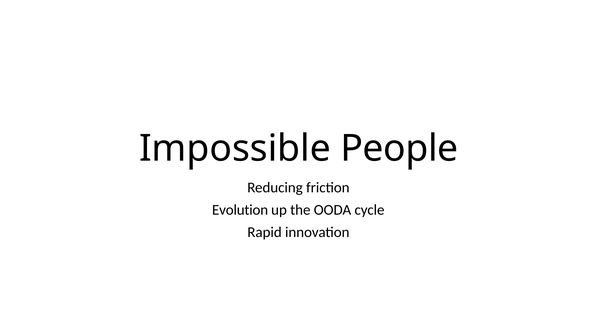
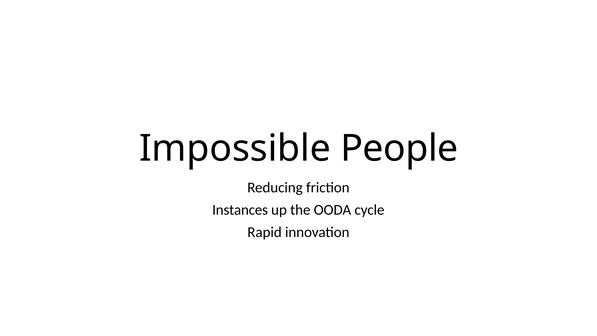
Evolution: Evolution -> Instances
